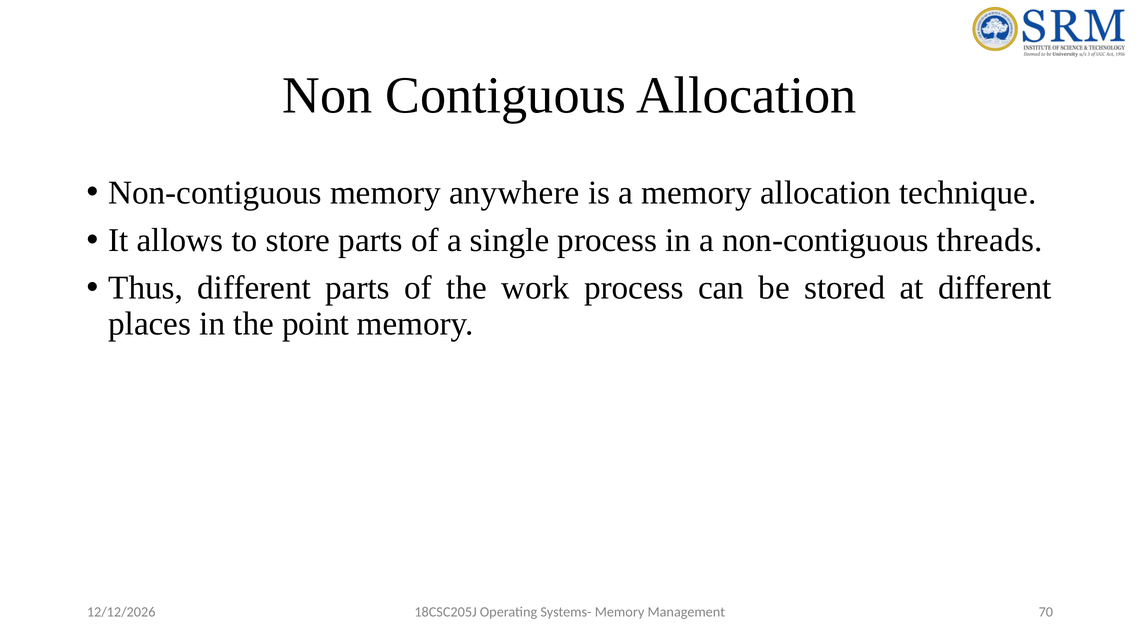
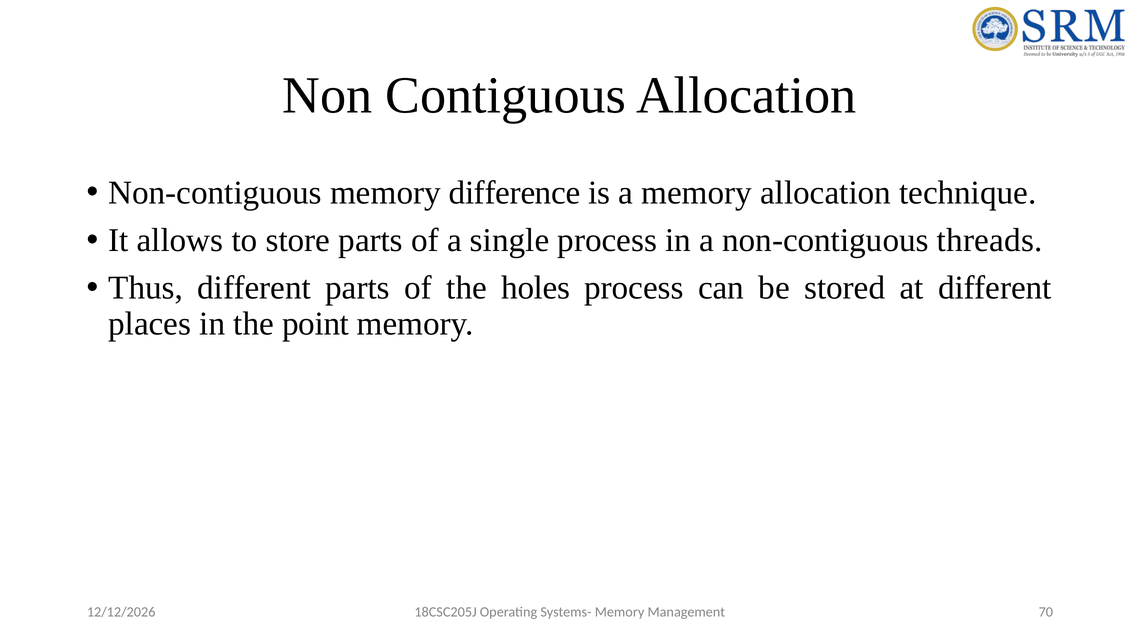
anywhere: anywhere -> difference
work: work -> holes
